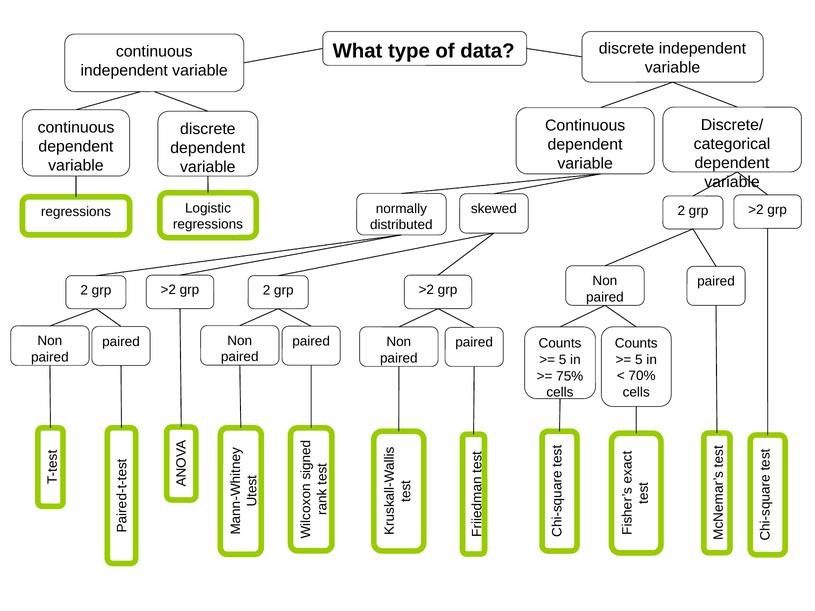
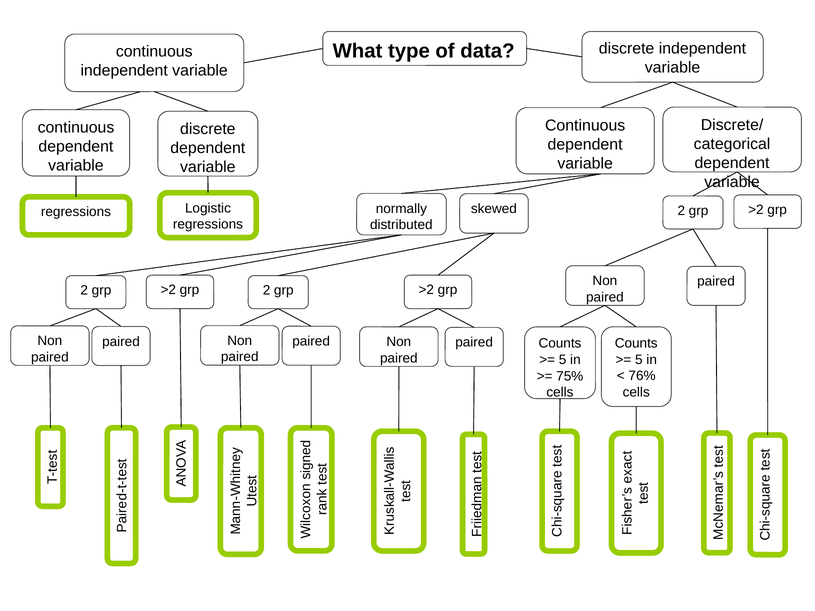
70%: 70% -> 76%
